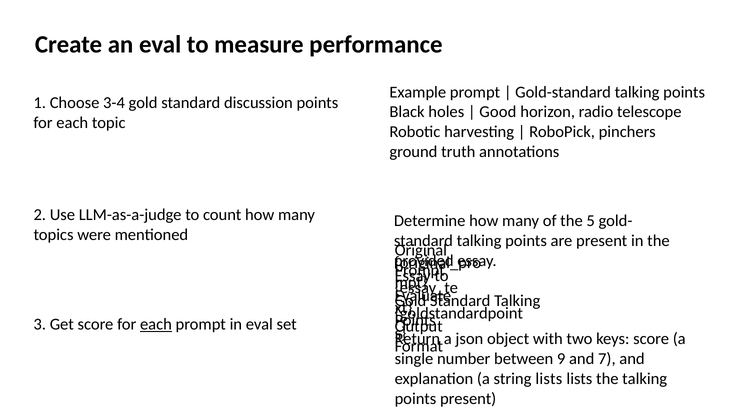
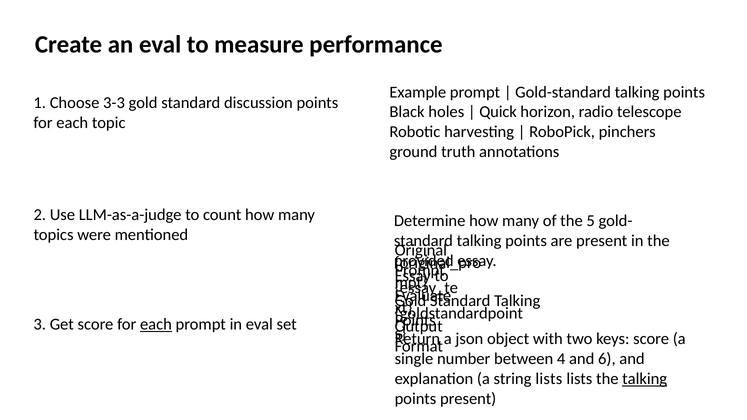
3-4: 3-4 -> 3-3
Good: Good -> Quick
9: 9 -> 4
7: 7 -> 6
talking at (645, 379) underline: none -> present
